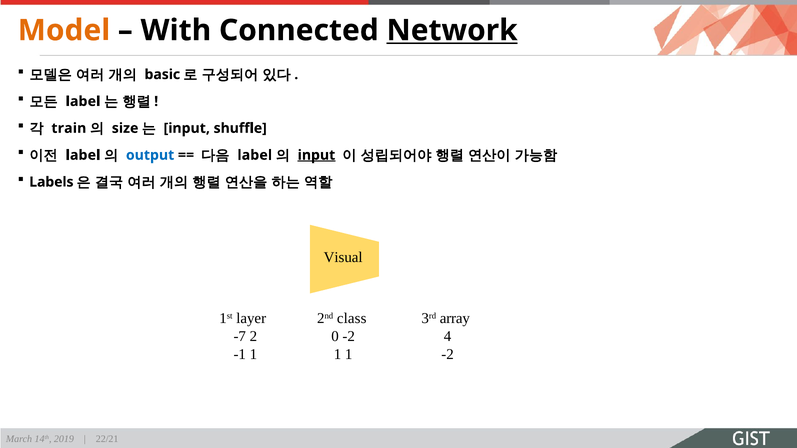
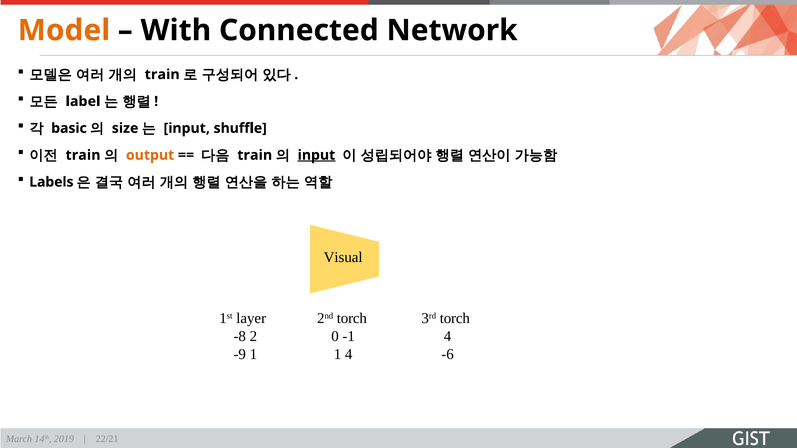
Network underline: present -> none
basic at (162, 75): basic -> train
train: train -> basic
label at (83, 155): label -> train
output colour: blue -> orange
label at (255, 155): label -> train
2nd class: class -> torch
3rd array: array -> torch
-7: -7 -> -8
0 -2: -2 -> -1
-1: -1 -> -9
1 1: 1 -> 4
-2 at (448, 354): -2 -> -6
